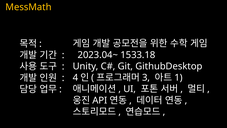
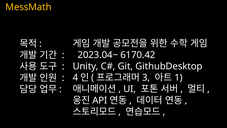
1533.18: 1533.18 -> 6170.42
